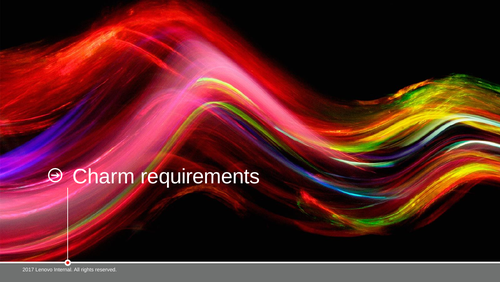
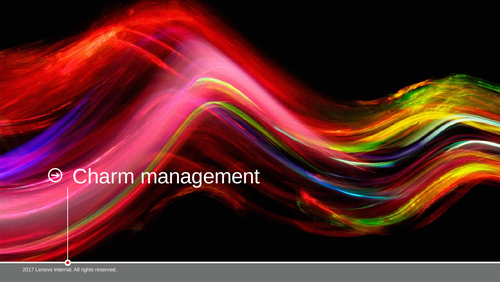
requirements: requirements -> management
